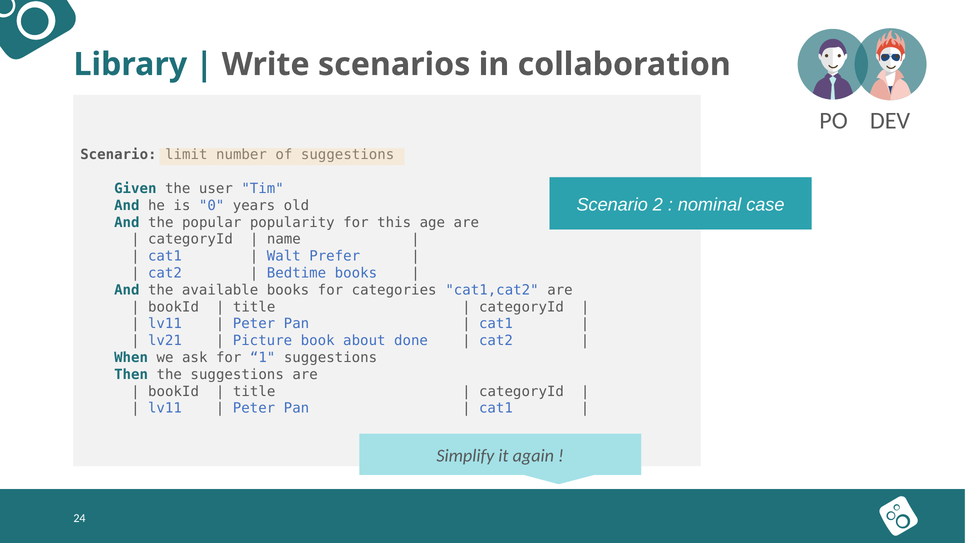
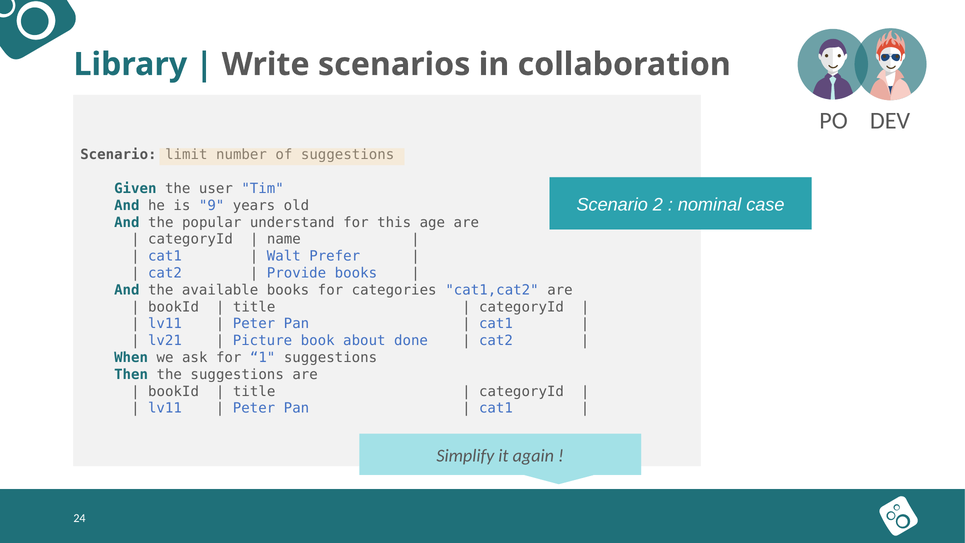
0: 0 -> 9
popularity: popularity -> understand
Bedtime: Bedtime -> Provide
